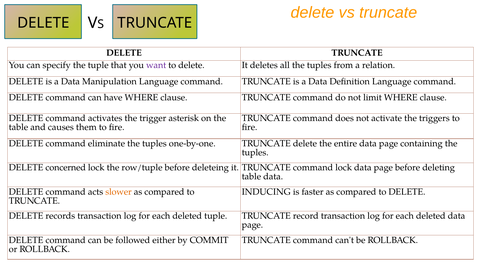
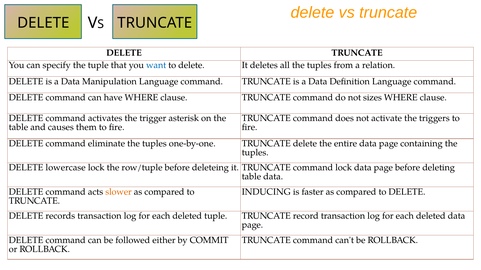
want colour: purple -> blue
limit: limit -> sizes
concerned: concerned -> lowercase
